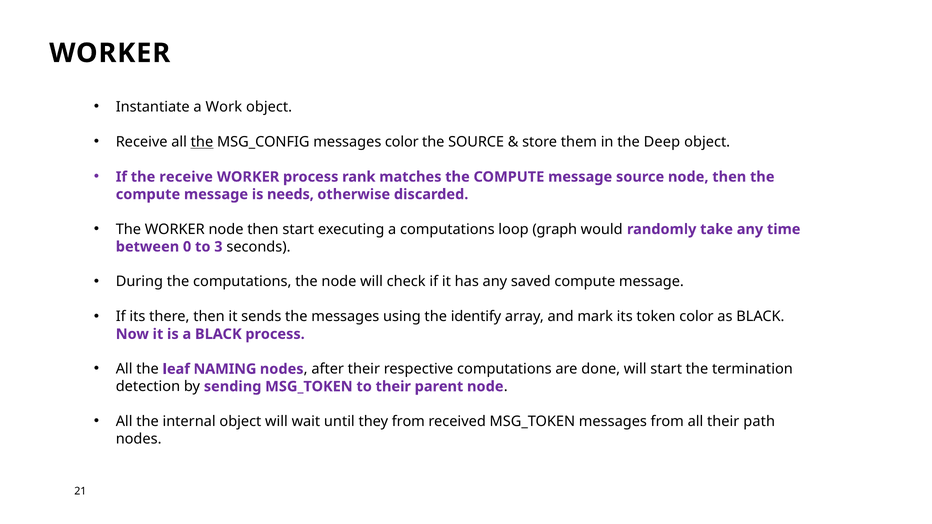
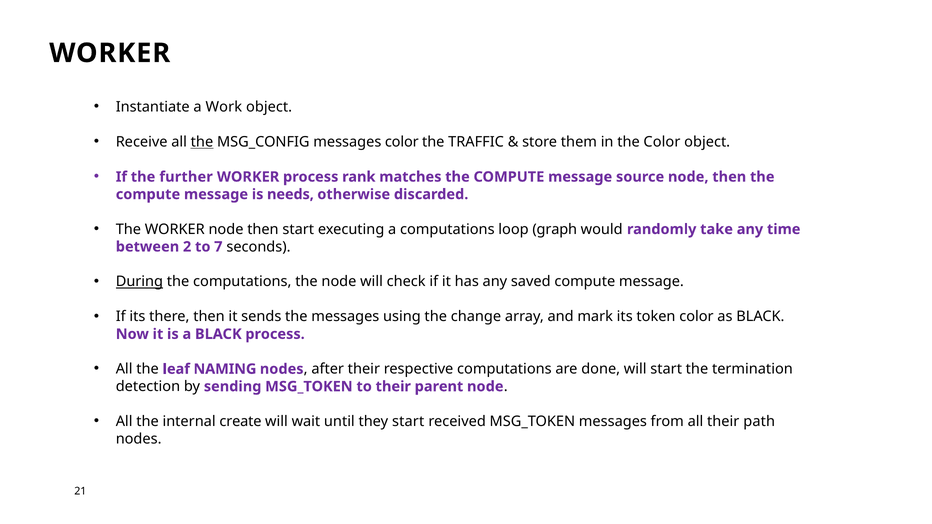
the SOURCE: SOURCE -> TRAFFIC
the Deep: Deep -> Color
the receive: receive -> further
0: 0 -> 2
3: 3 -> 7
During underline: none -> present
identify: identify -> change
internal object: object -> create
they from: from -> start
